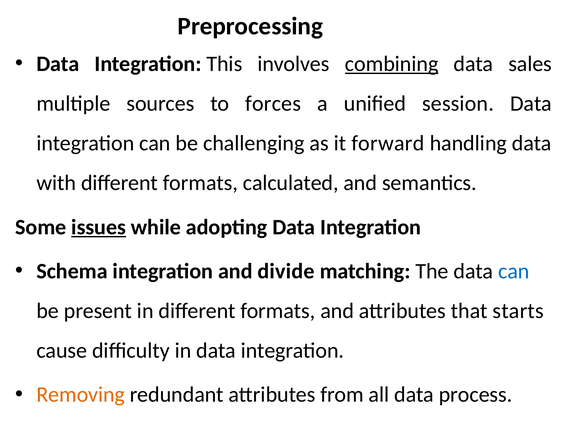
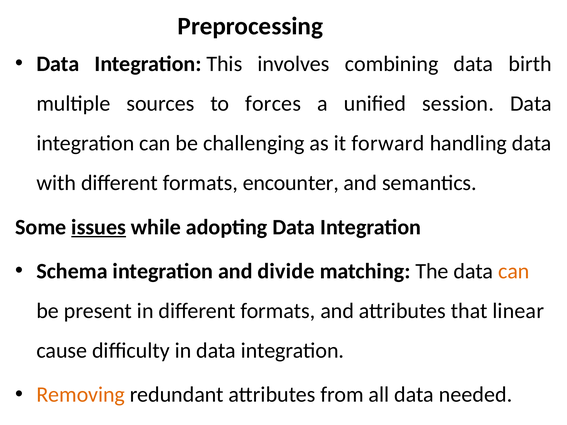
combining underline: present -> none
sales: sales -> birth
calculated: calculated -> encounter
can at (514, 271) colour: blue -> orange
starts: starts -> linear
process: process -> needed
